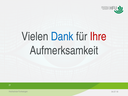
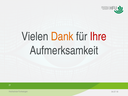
Dank colour: blue -> orange
